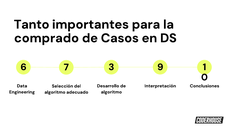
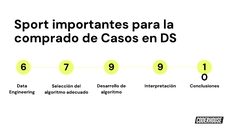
Tanto: Tanto -> Sport
7 3: 3 -> 9
